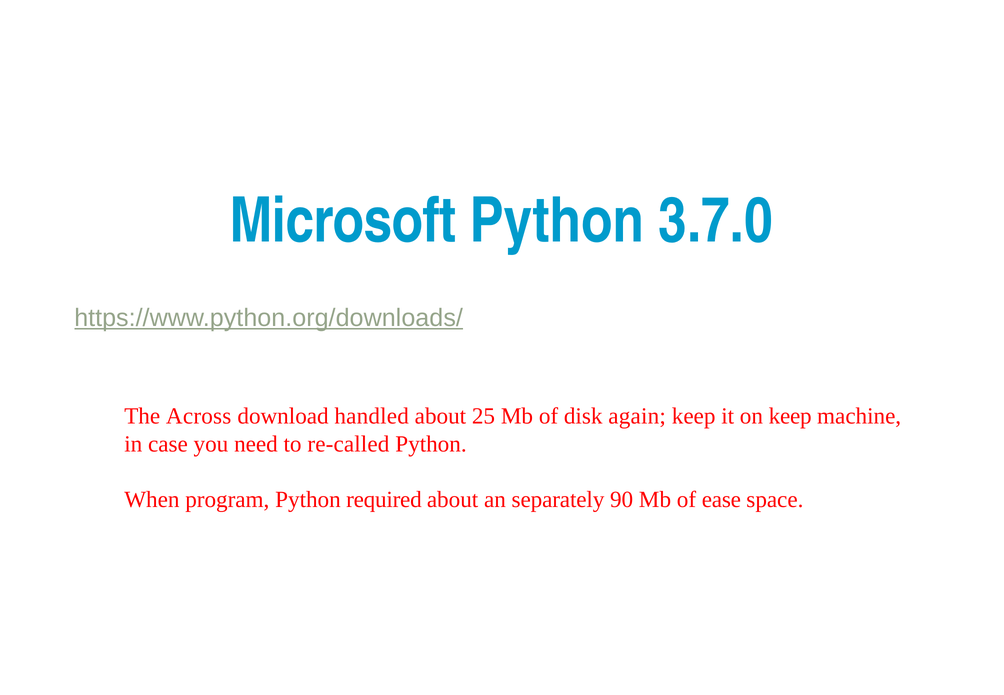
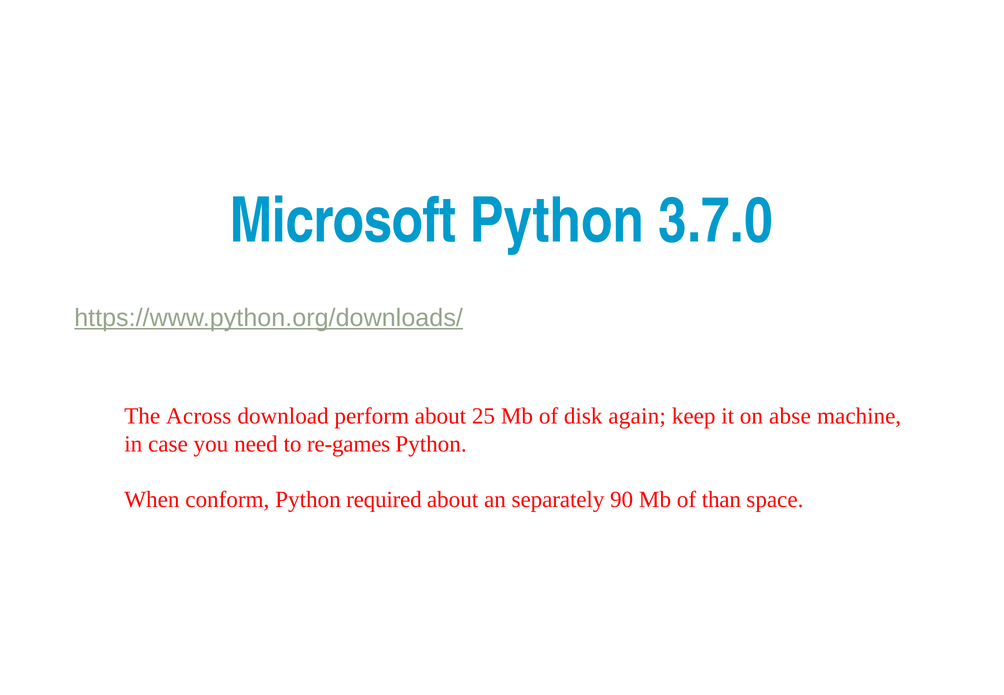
handled: handled -> perform
on keep: keep -> abse
re-called: re-called -> re-games
program: program -> conform
ease: ease -> than
